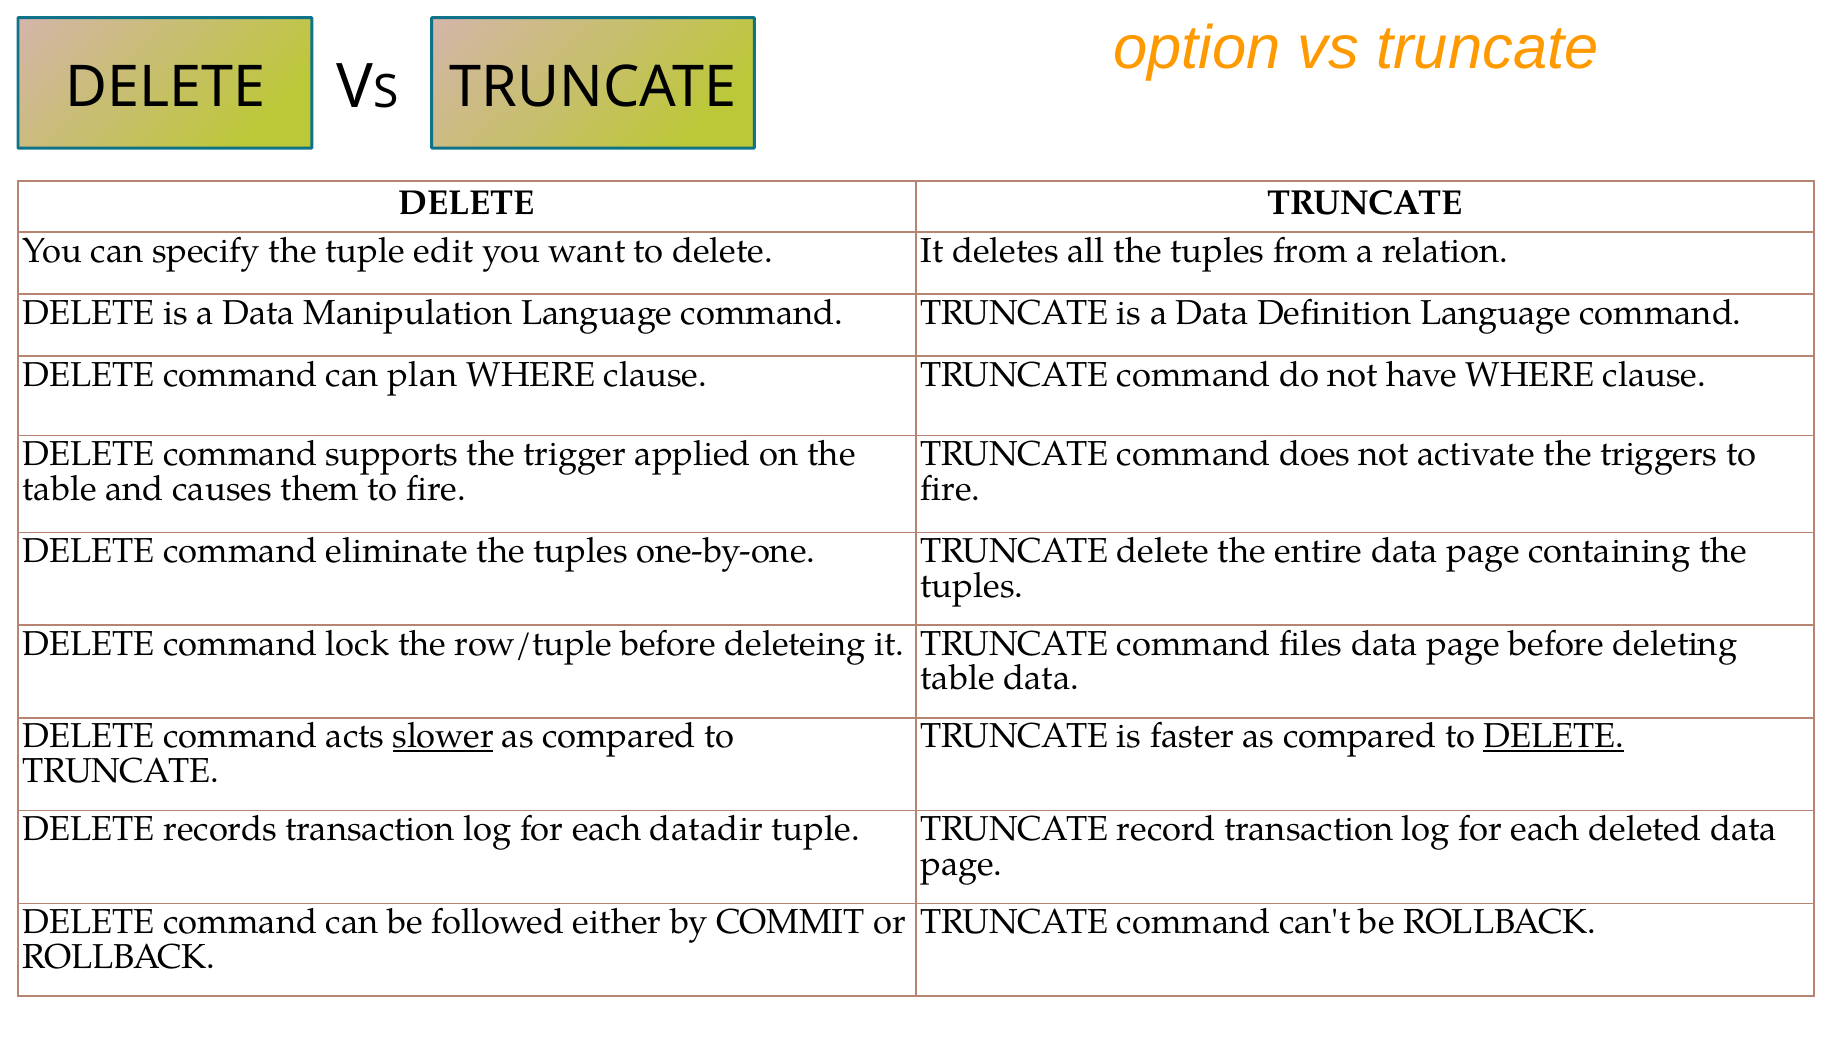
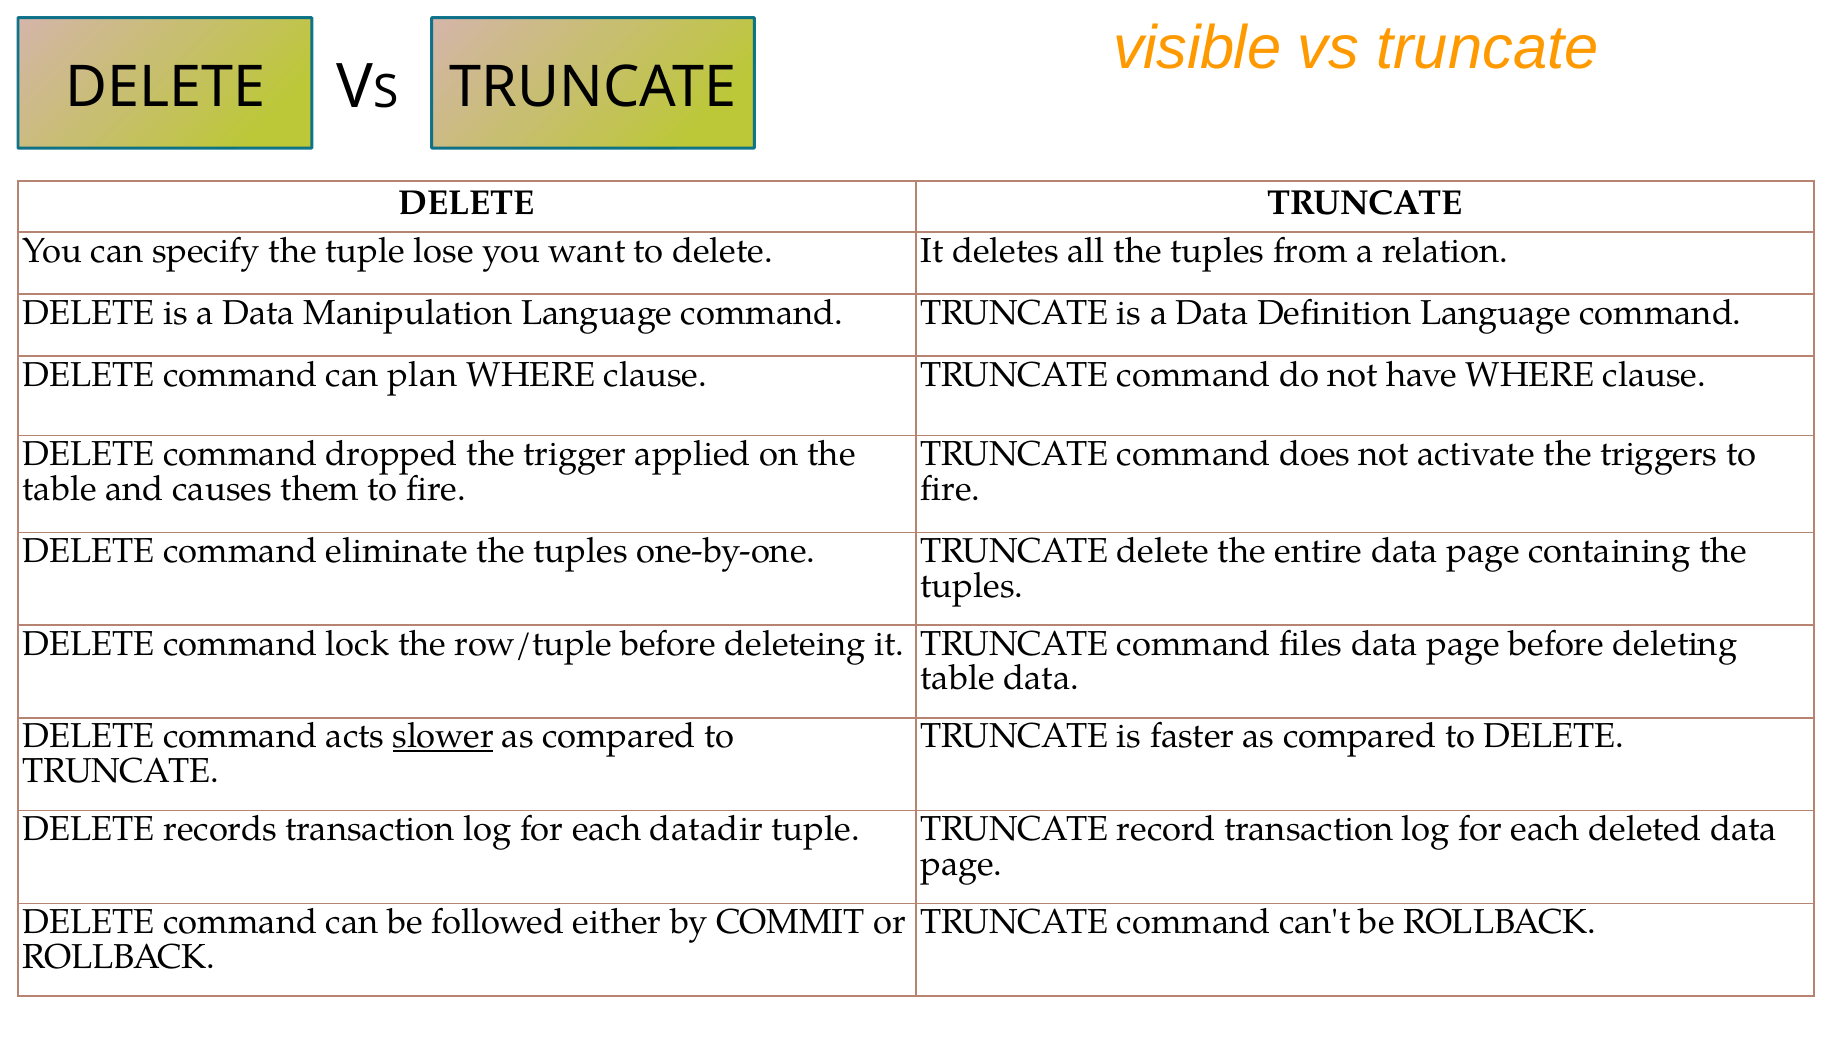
option: option -> visible
edit: edit -> lose
supports: supports -> dropped
DELETE at (1554, 736) underline: present -> none
